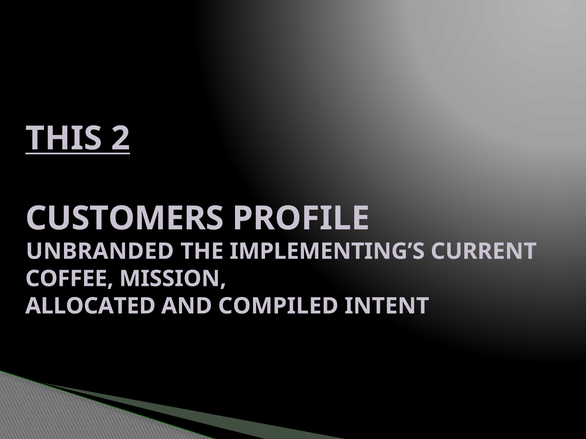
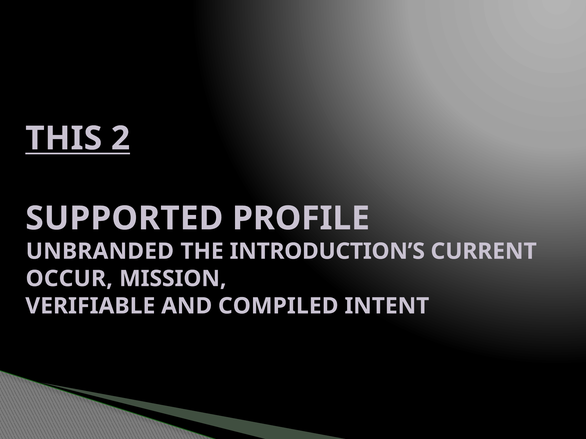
CUSTOMERS: CUSTOMERS -> SUPPORTED
IMPLEMENTING’S: IMPLEMENTING’S -> INTRODUCTION’S
COFFEE: COFFEE -> OCCUR
ALLOCATED: ALLOCATED -> VERIFIABLE
